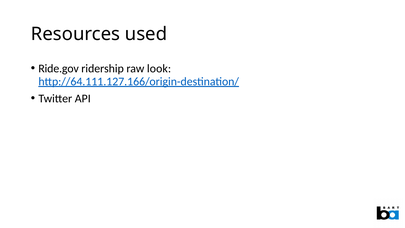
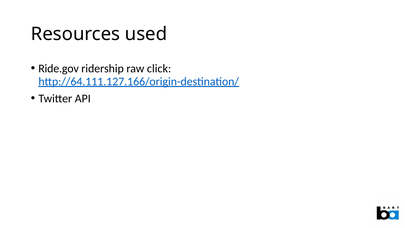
look: look -> click
